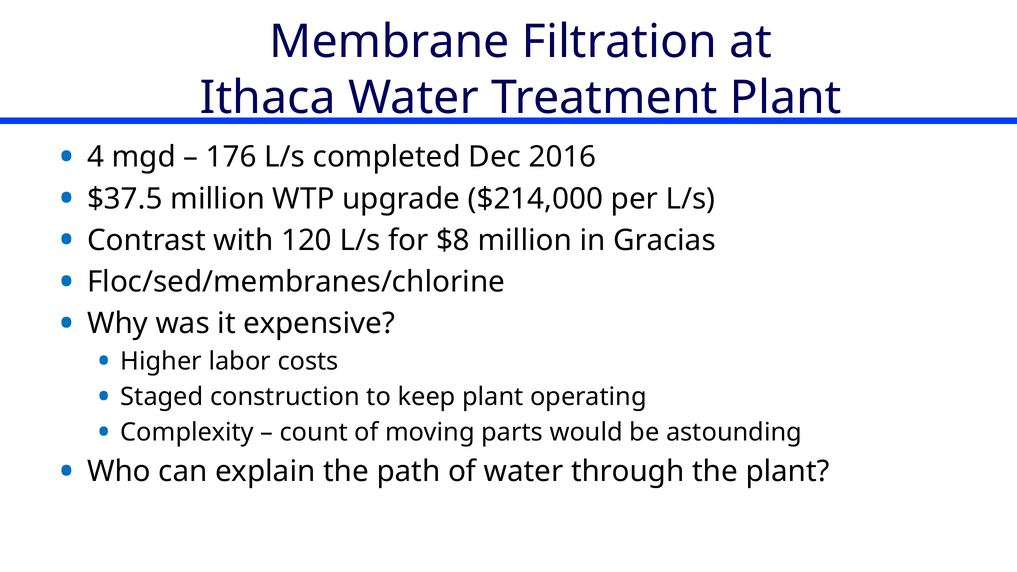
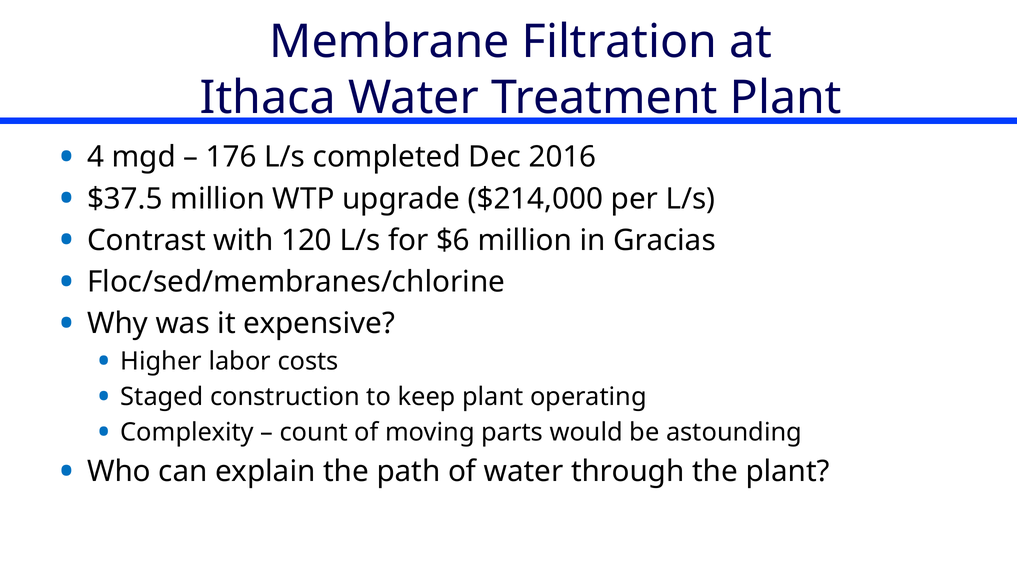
$8: $8 -> $6
